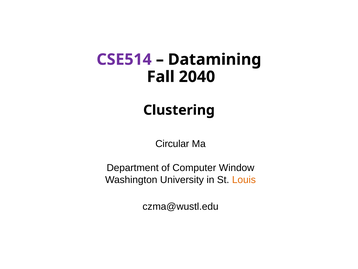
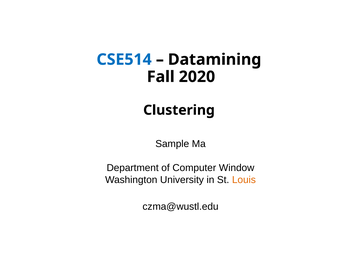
CSE514 colour: purple -> blue
2040: 2040 -> 2020
Circular: Circular -> Sample
